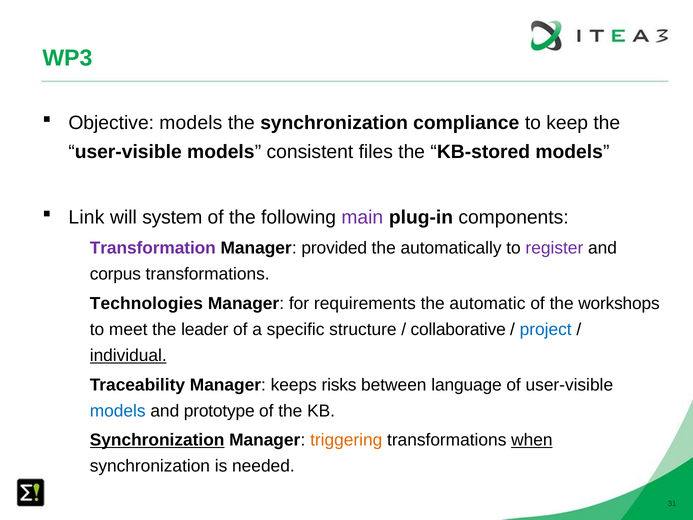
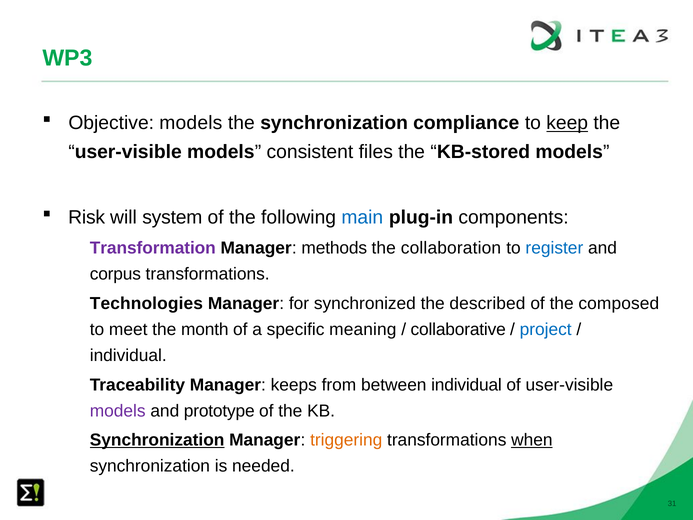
keep underline: none -> present
Link: Link -> Risk
main colour: purple -> blue
provided: provided -> methods
automatically: automatically -> collaboration
register colour: purple -> blue
requirements: requirements -> synchronized
automatic: automatic -> described
workshops: workshops -> composed
leader: leader -> month
structure: structure -> meaning
individual at (128, 355) underline: present -> none
risks: risks -> from
between language: language -> individual
models at (118, 411) colour: blue -> purple
